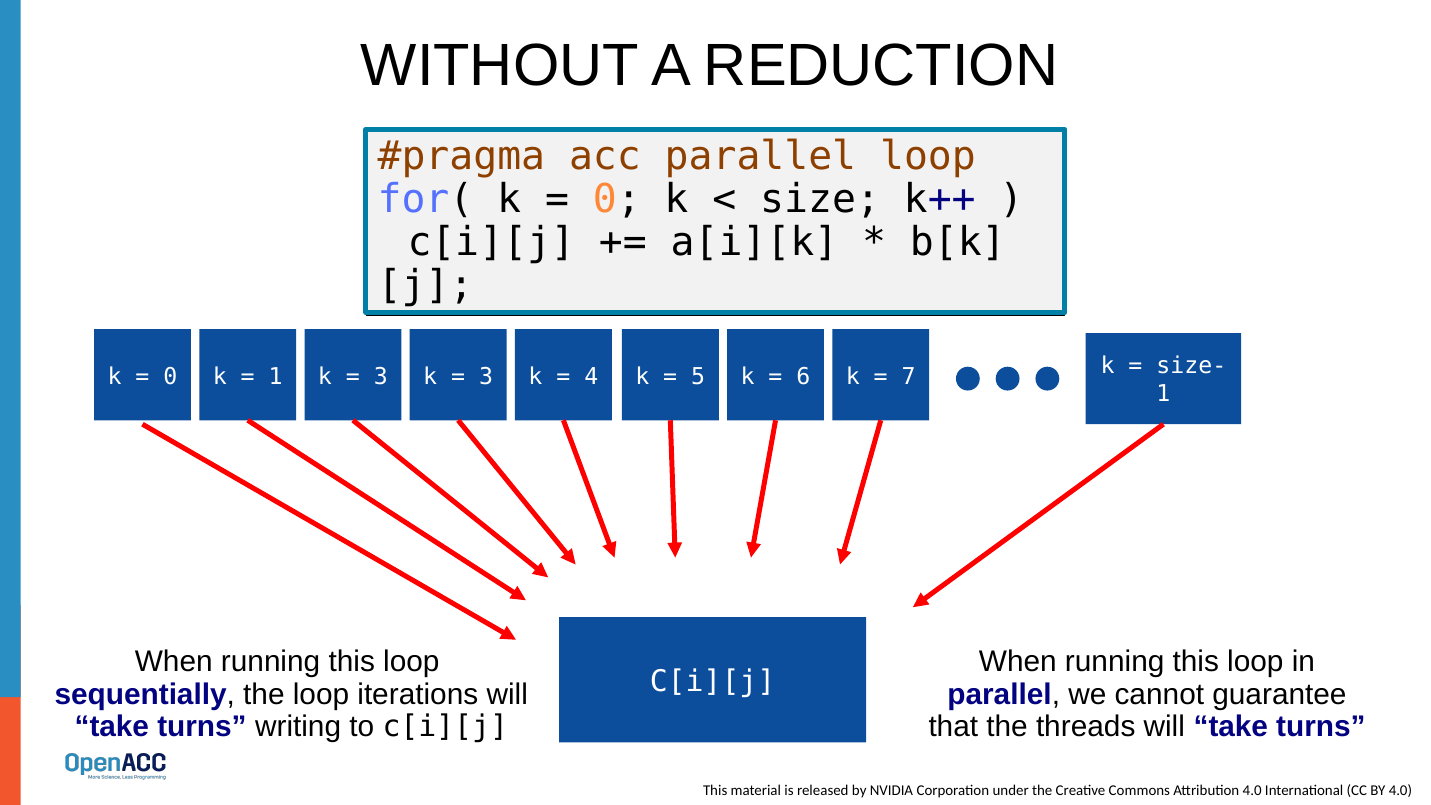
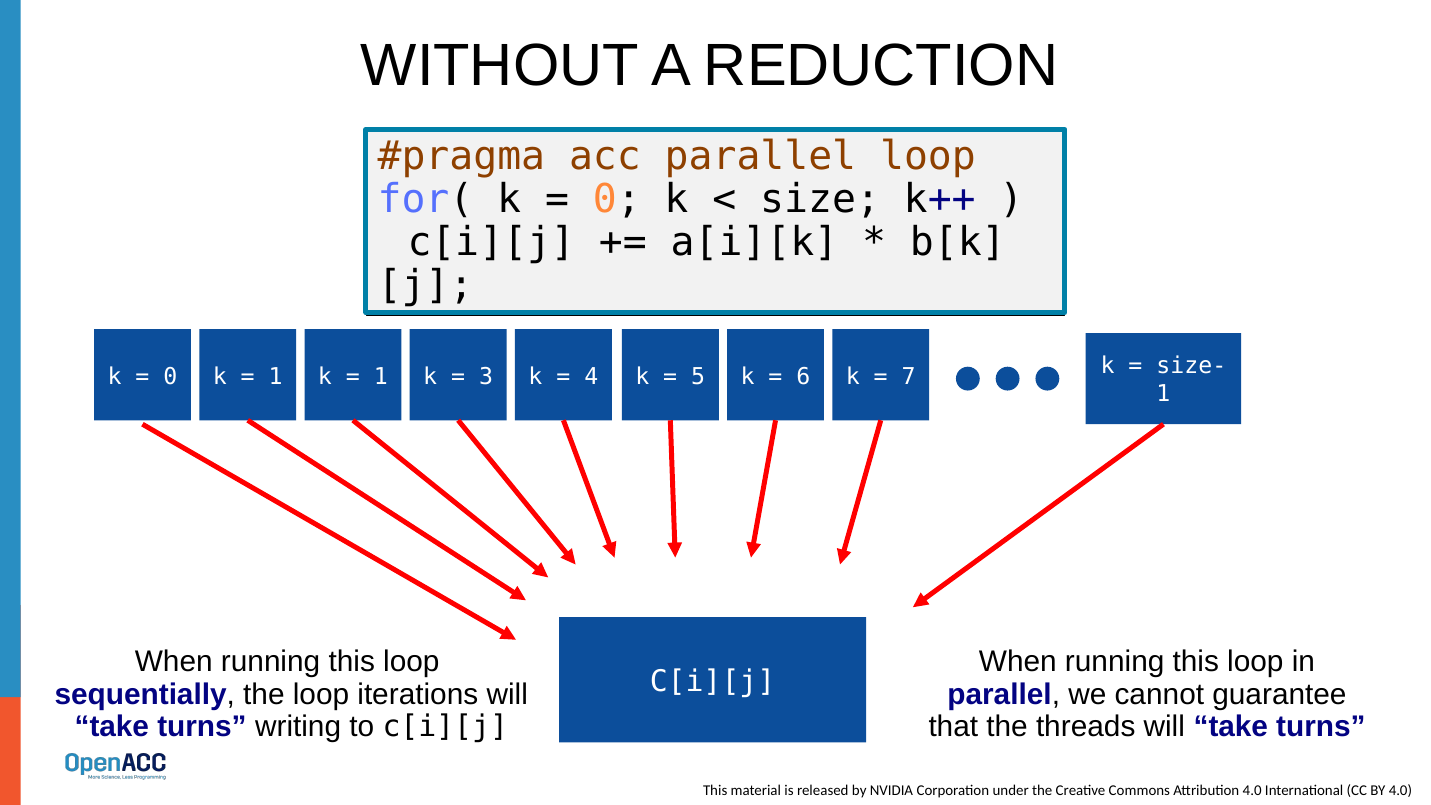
3 at (381, 376): 3 -> 1
